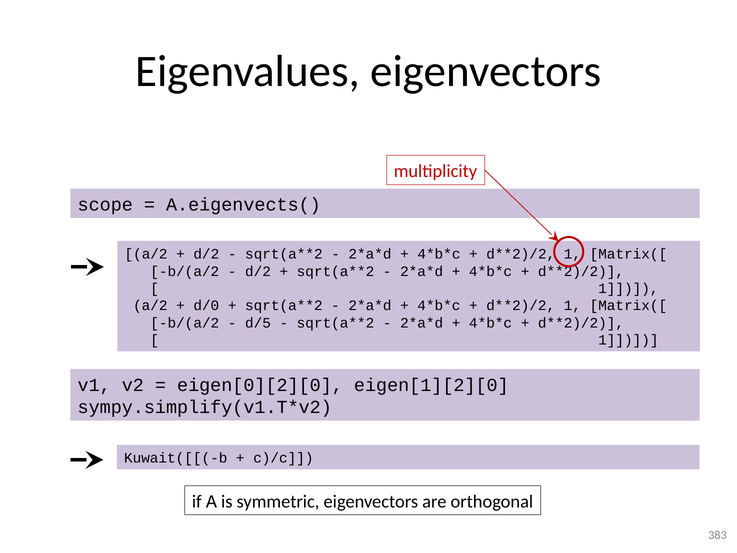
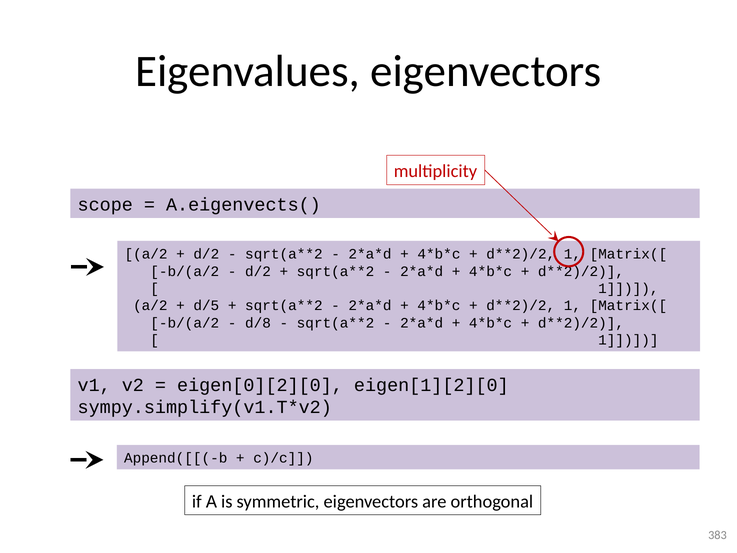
d/0: d/0 -> d/5
d/5: d/5 -> d/8
Kuwait([[(-b: Kuwait([[(-b -> Append([[(-b
